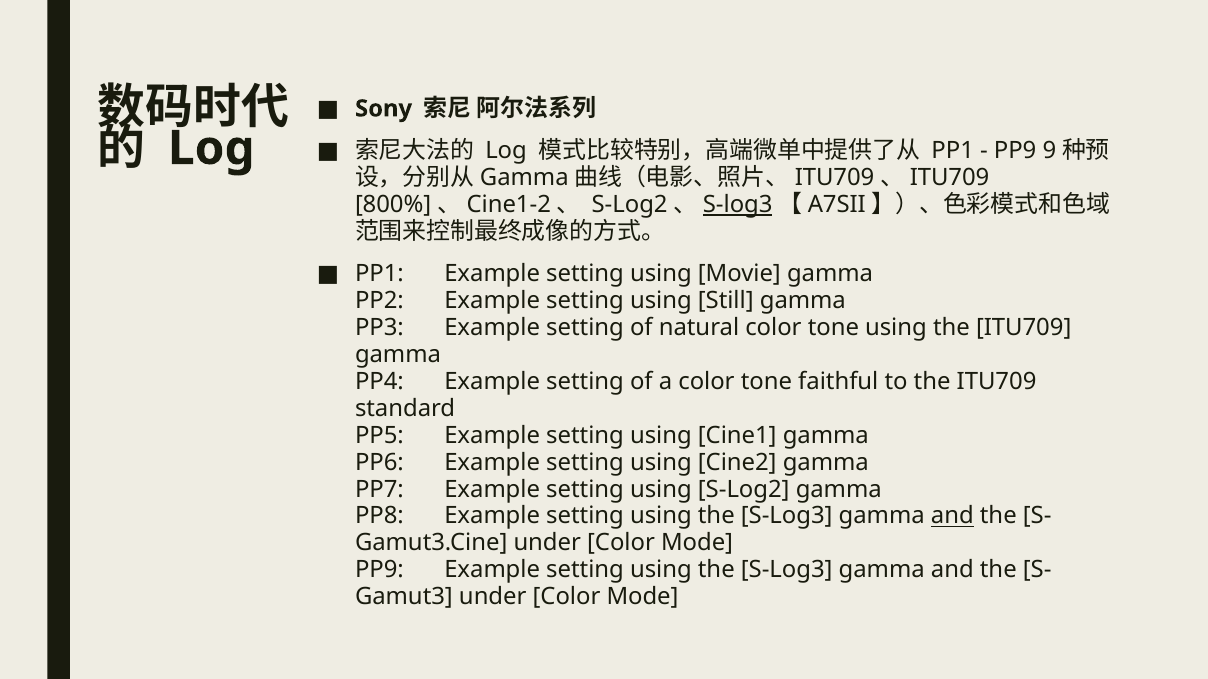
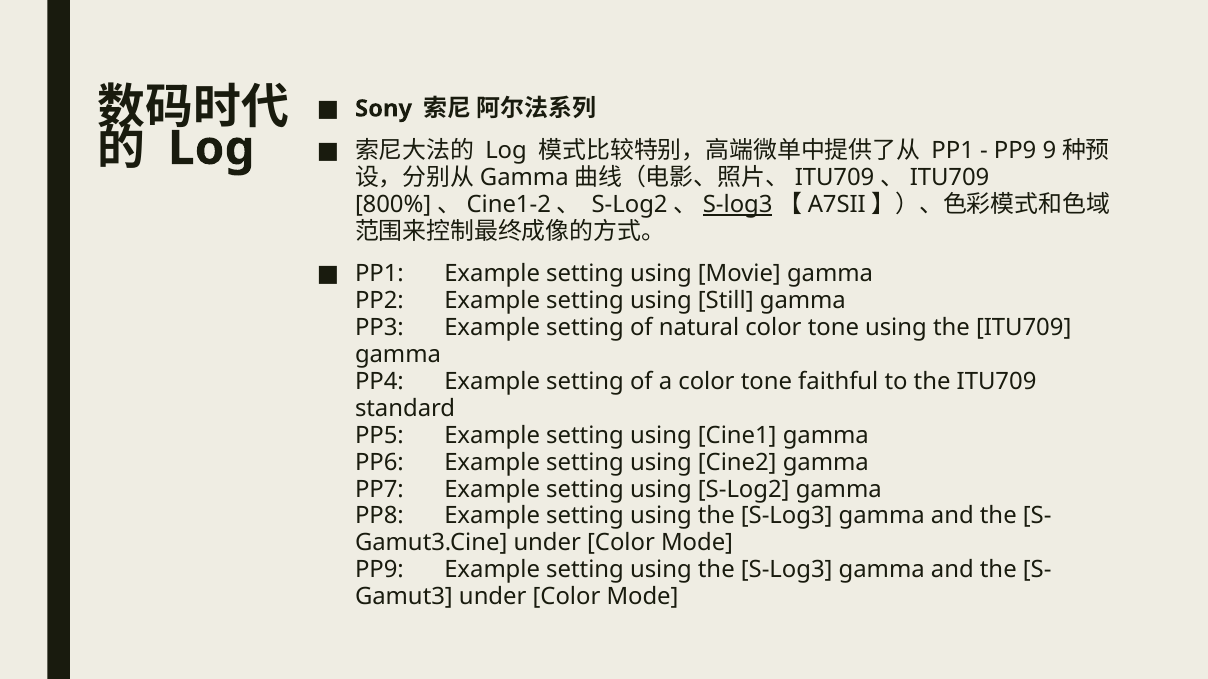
and at (952, 516) underline: present -> none
